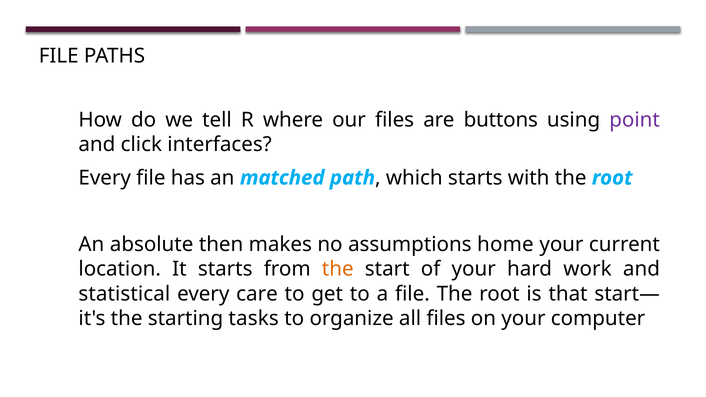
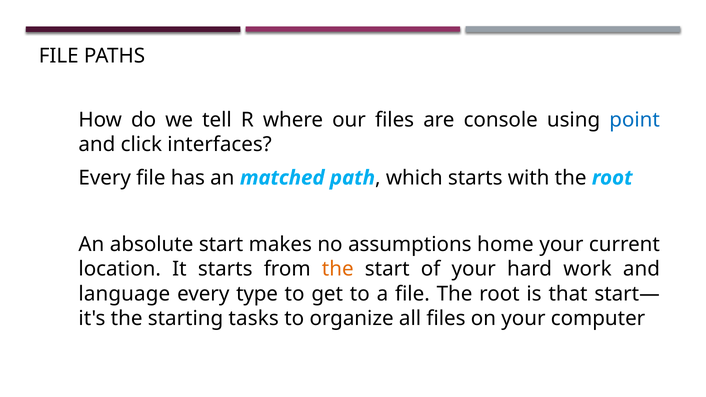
buttons: buttons -> console
point colour: purple -> blue
absolute then: then -> start
statistical: statistical -> language
care: care -> type
